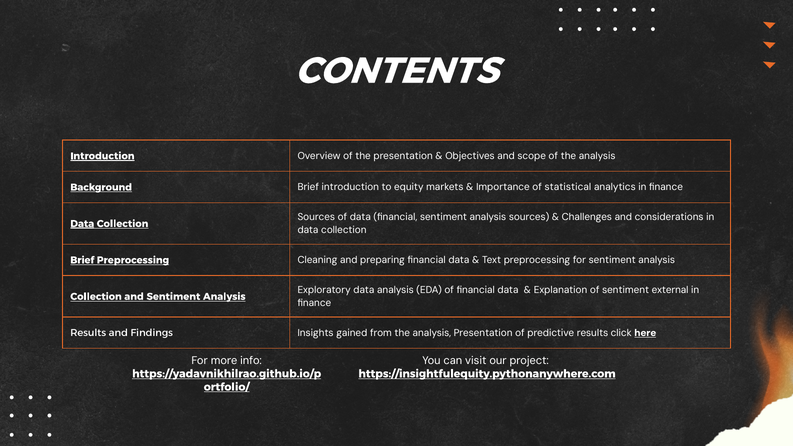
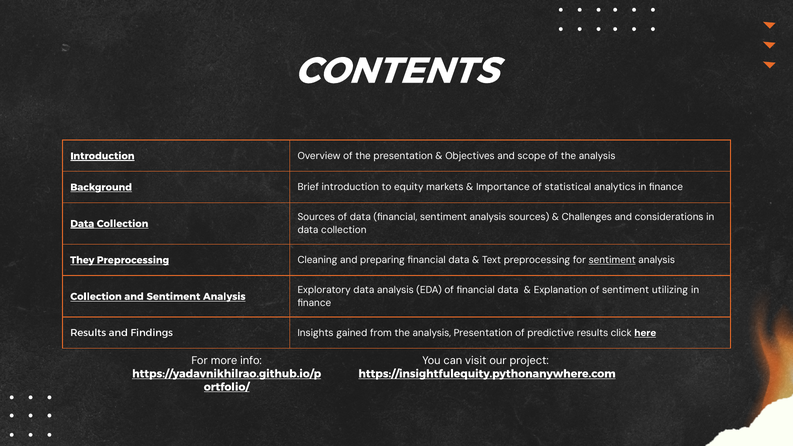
Brief at (82, 260): Brief -> They
sentiment at (612, 260) underline: none -> present
external: external -> utilizing
